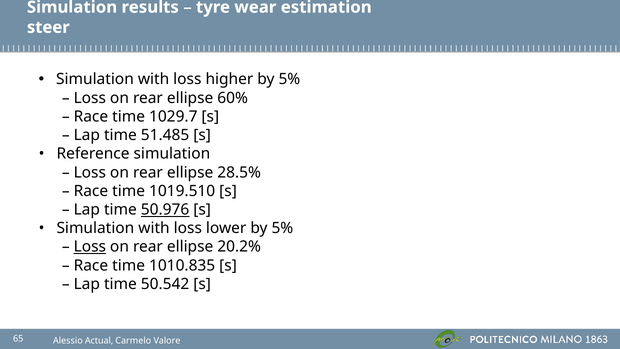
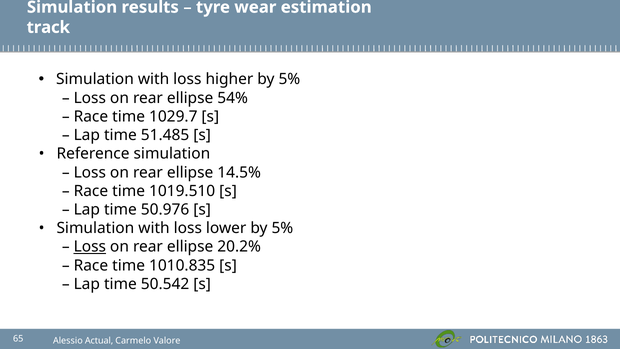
steer: steer -> track
60%: 60% -> 54%
28.5%: 28.5% -> 14.5%
50.976 underline: present -> none
